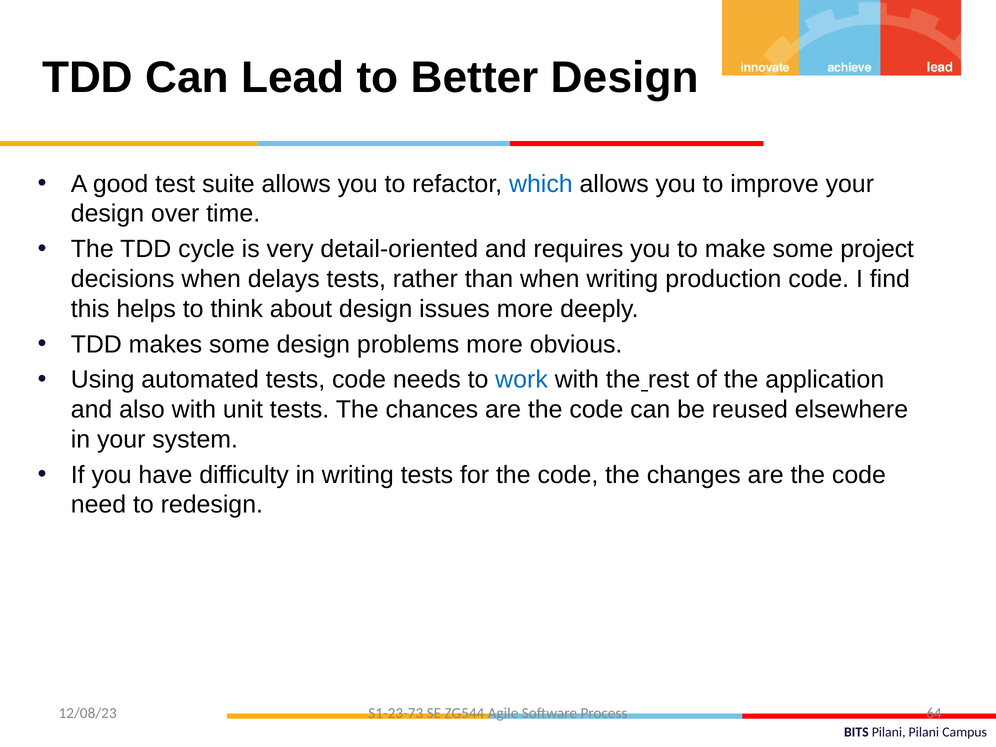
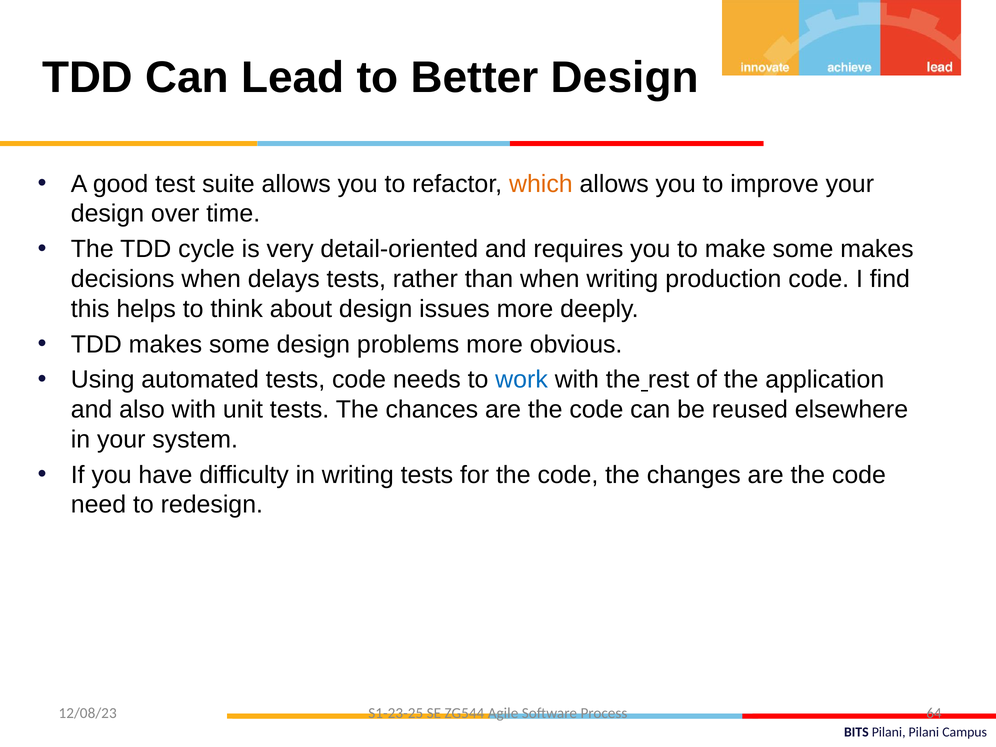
which colour: blue -> orange
some project: project -> makes
S1-23-73: S1-23-73 -> S1-23-25
